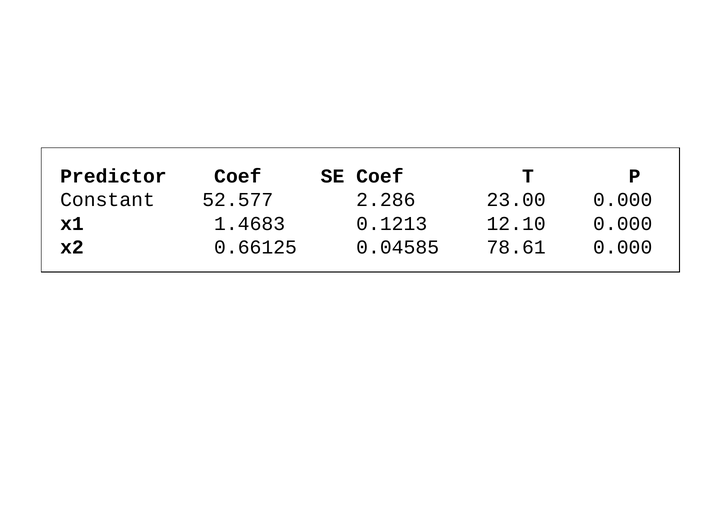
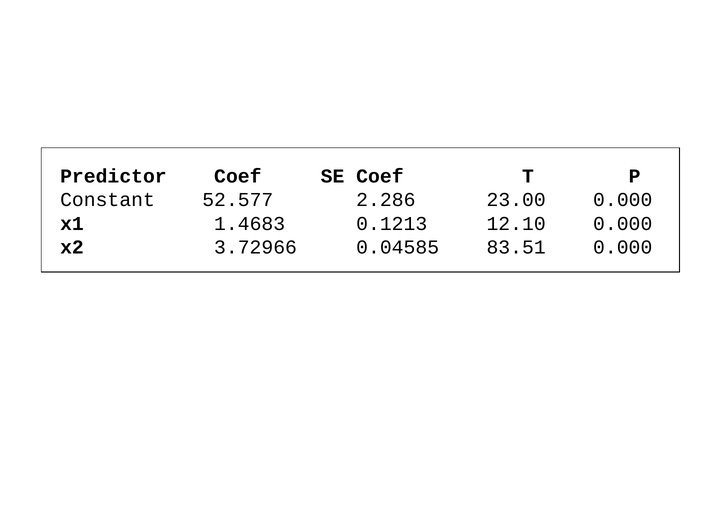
0.66125: 0.66125 -> 3.72966
78.61: 78.61 -> 83.51
